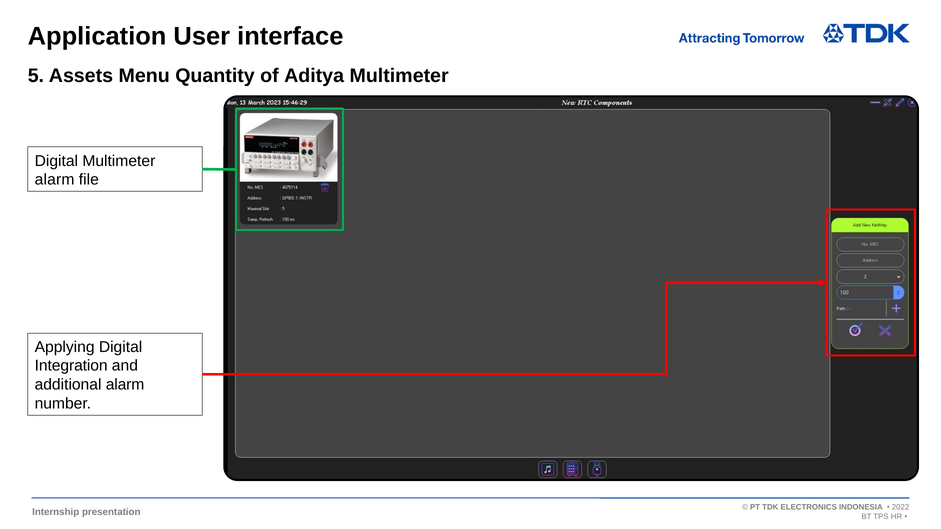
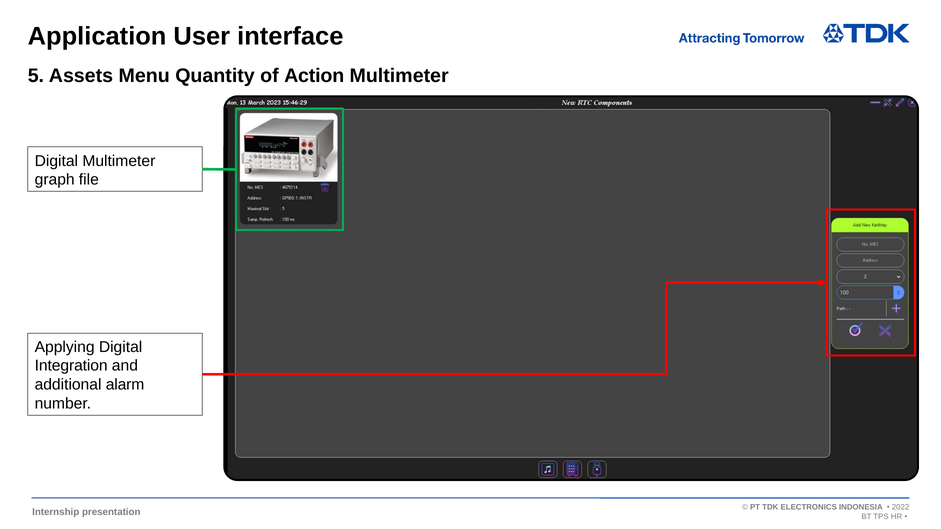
Aditya: Aditya -> Action
alarm at (55, 180): alarm -> graph
